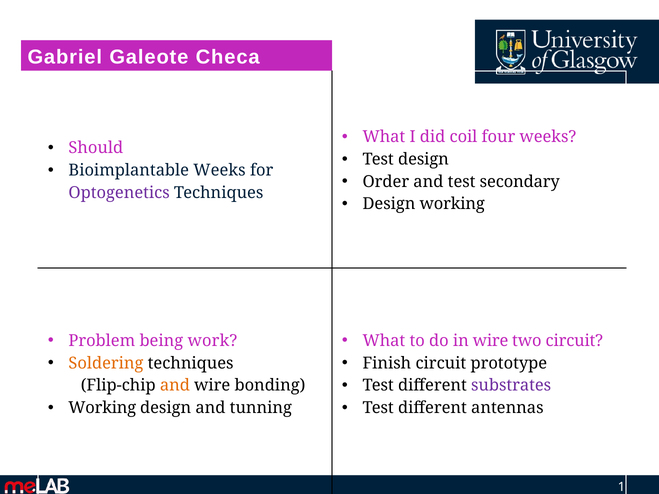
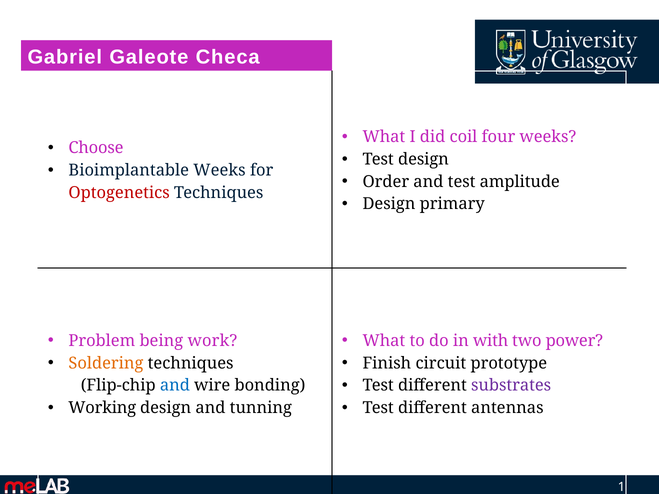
Should: Should -> Choose
secondary: secondary -> amplitude
Optogenetics colour: purple -> red
Design working: working -> primary
in wire: wire -> with
two circuit: circuit -> power
and at (175, 386) colour: orange -> blue
